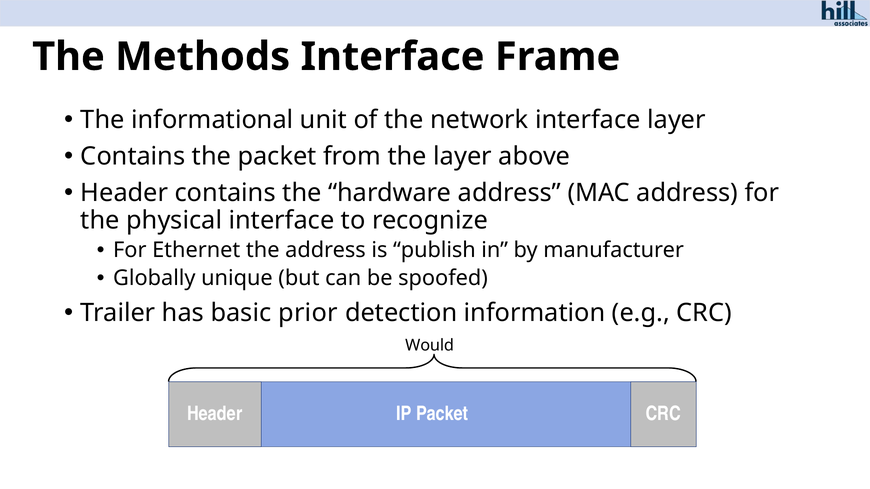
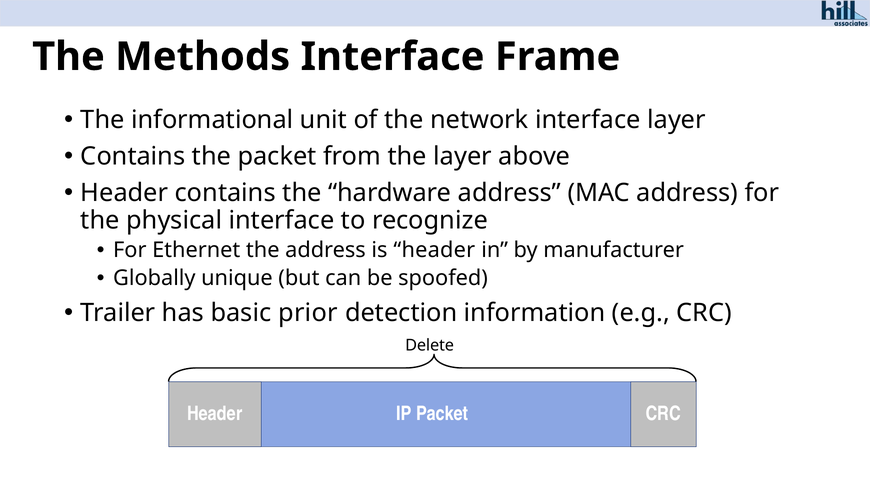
is publish: publish -> header
Would: Would -> Delete
